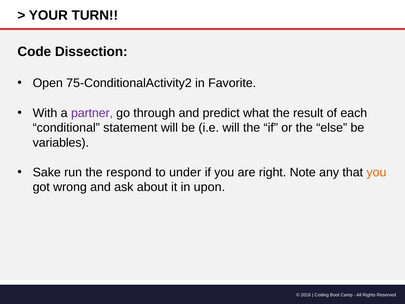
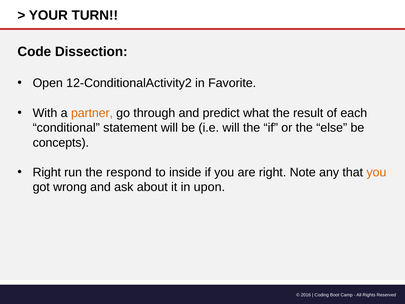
75-ConditionalActivity2: 75-ConditionalActivity2 -> 12-ConditionalActivity2
partner colour: purple -> orange
variables: variables -> concepts
Sake at (47, 172): Sake -> Right
under: under -> inside
